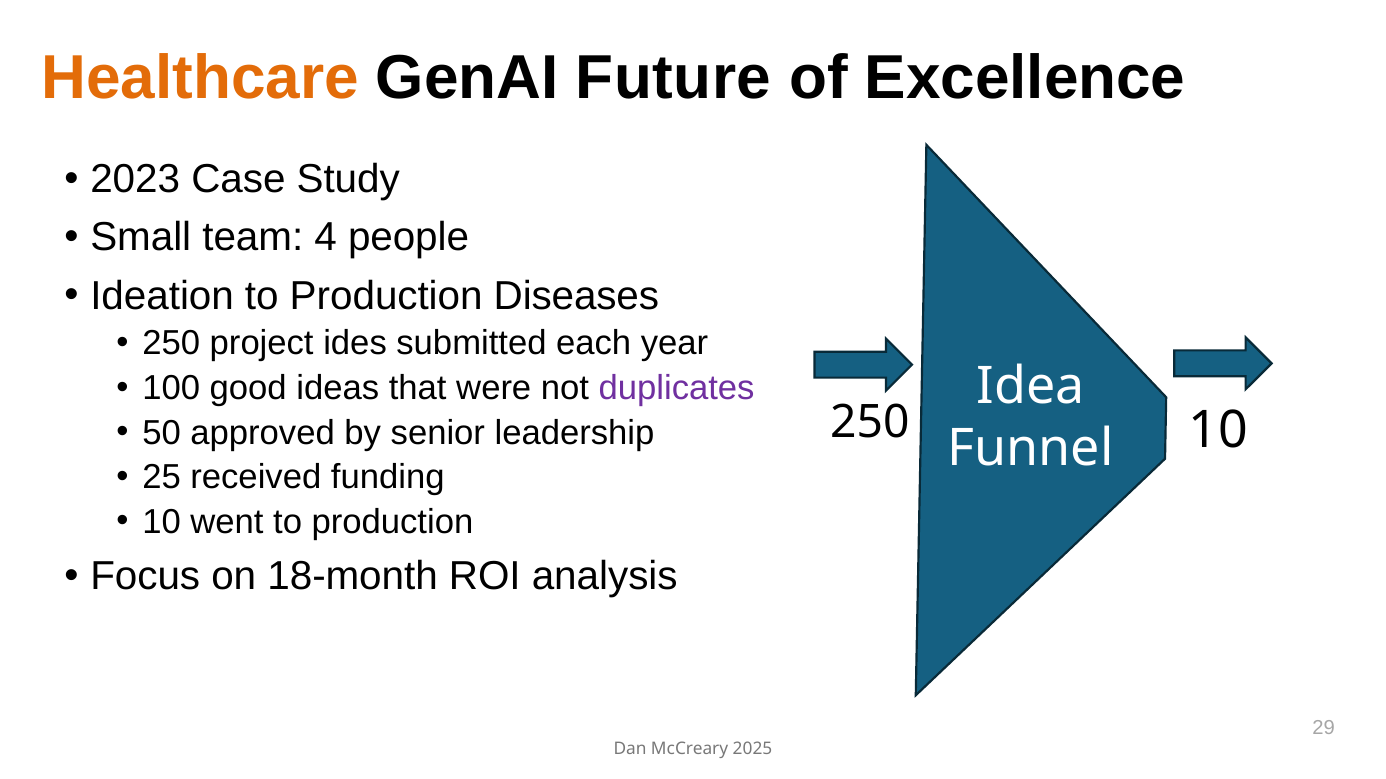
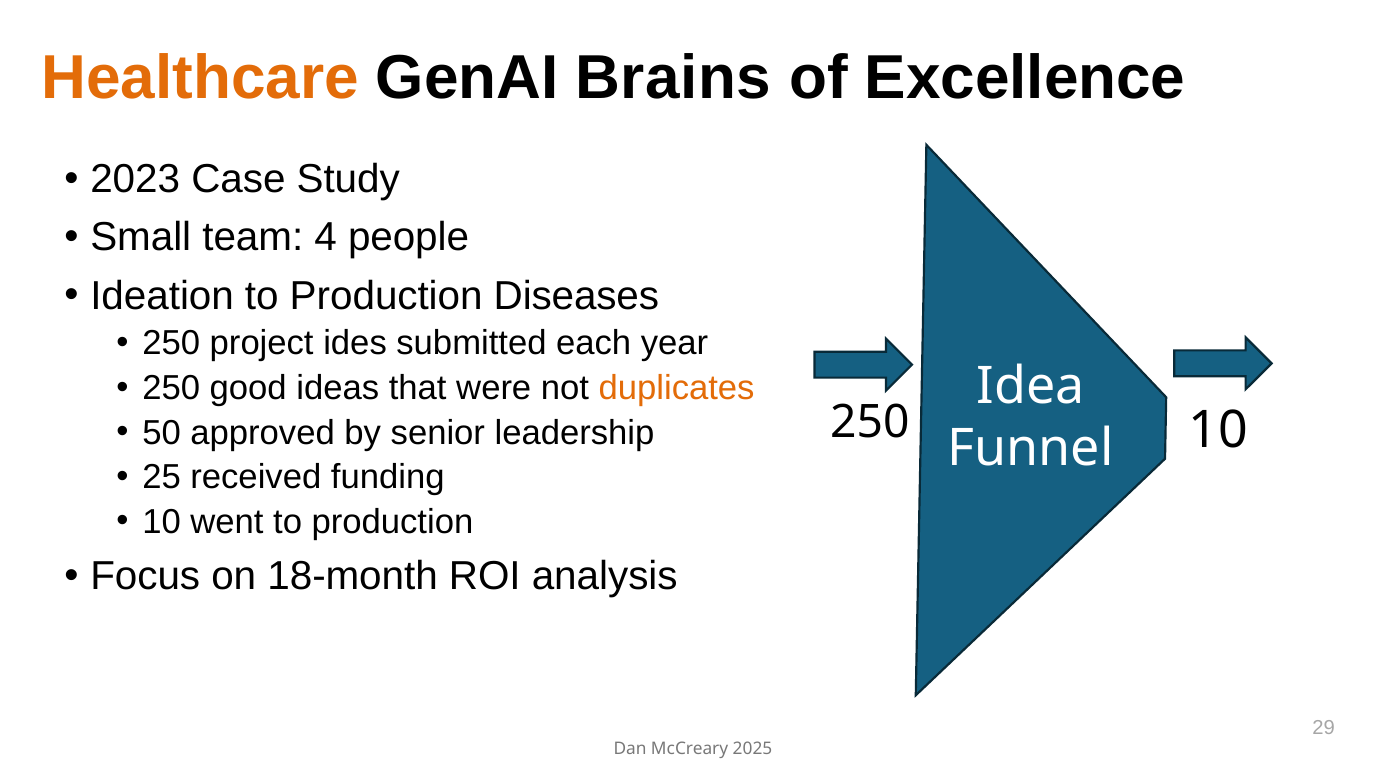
Future: Future -> Brains
100 at (171, 388): 100 -> 250
duplicates colour: purple -> orange
